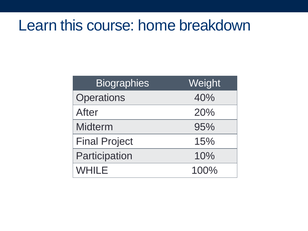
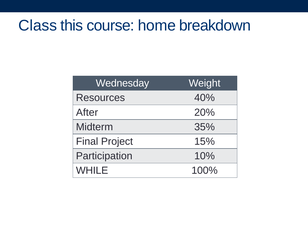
Learn: Learn -> Class
Biographies: Biographies -> Wednesday
Operations: Operations -> Resources
95%: 95% -> 35%
